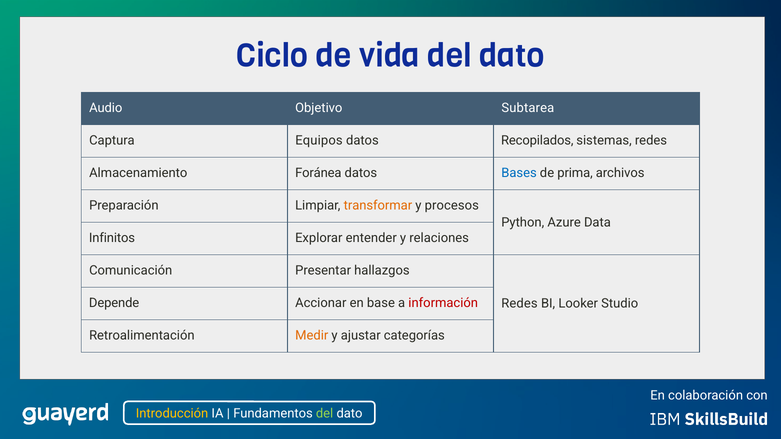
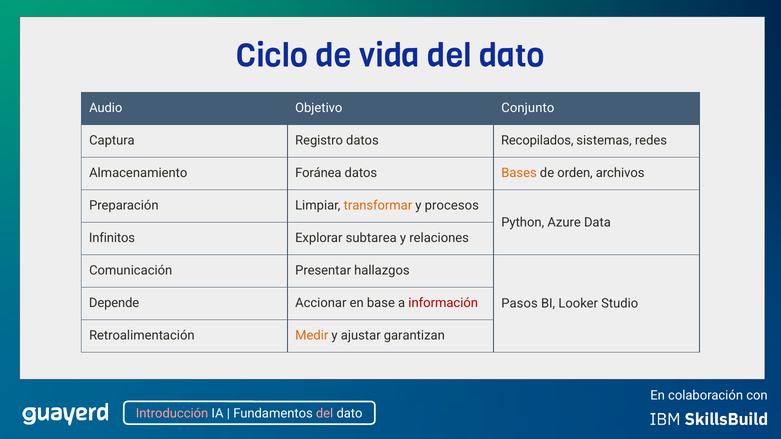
Subtarea: Subtarea -> Conjunto
Equipos: Equipos -> Registro
Bases colour: blue -> orange
prima: prima -> orden
entender: entender -> subtarea
Redes at (519, 304): Redes -> Pasos
categorías: categorías -> garantizan
Introducción colour: yellow -> pink
del at (325, 414) colour: light green -> pink
